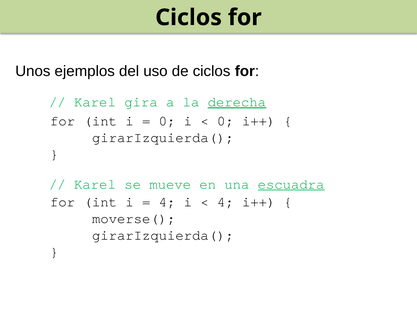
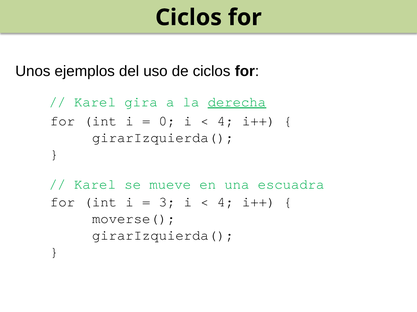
0 at (226, 121): 0 -> 4
escuadra underline: present -> none
4 at (167, 202): 4 -> 3
